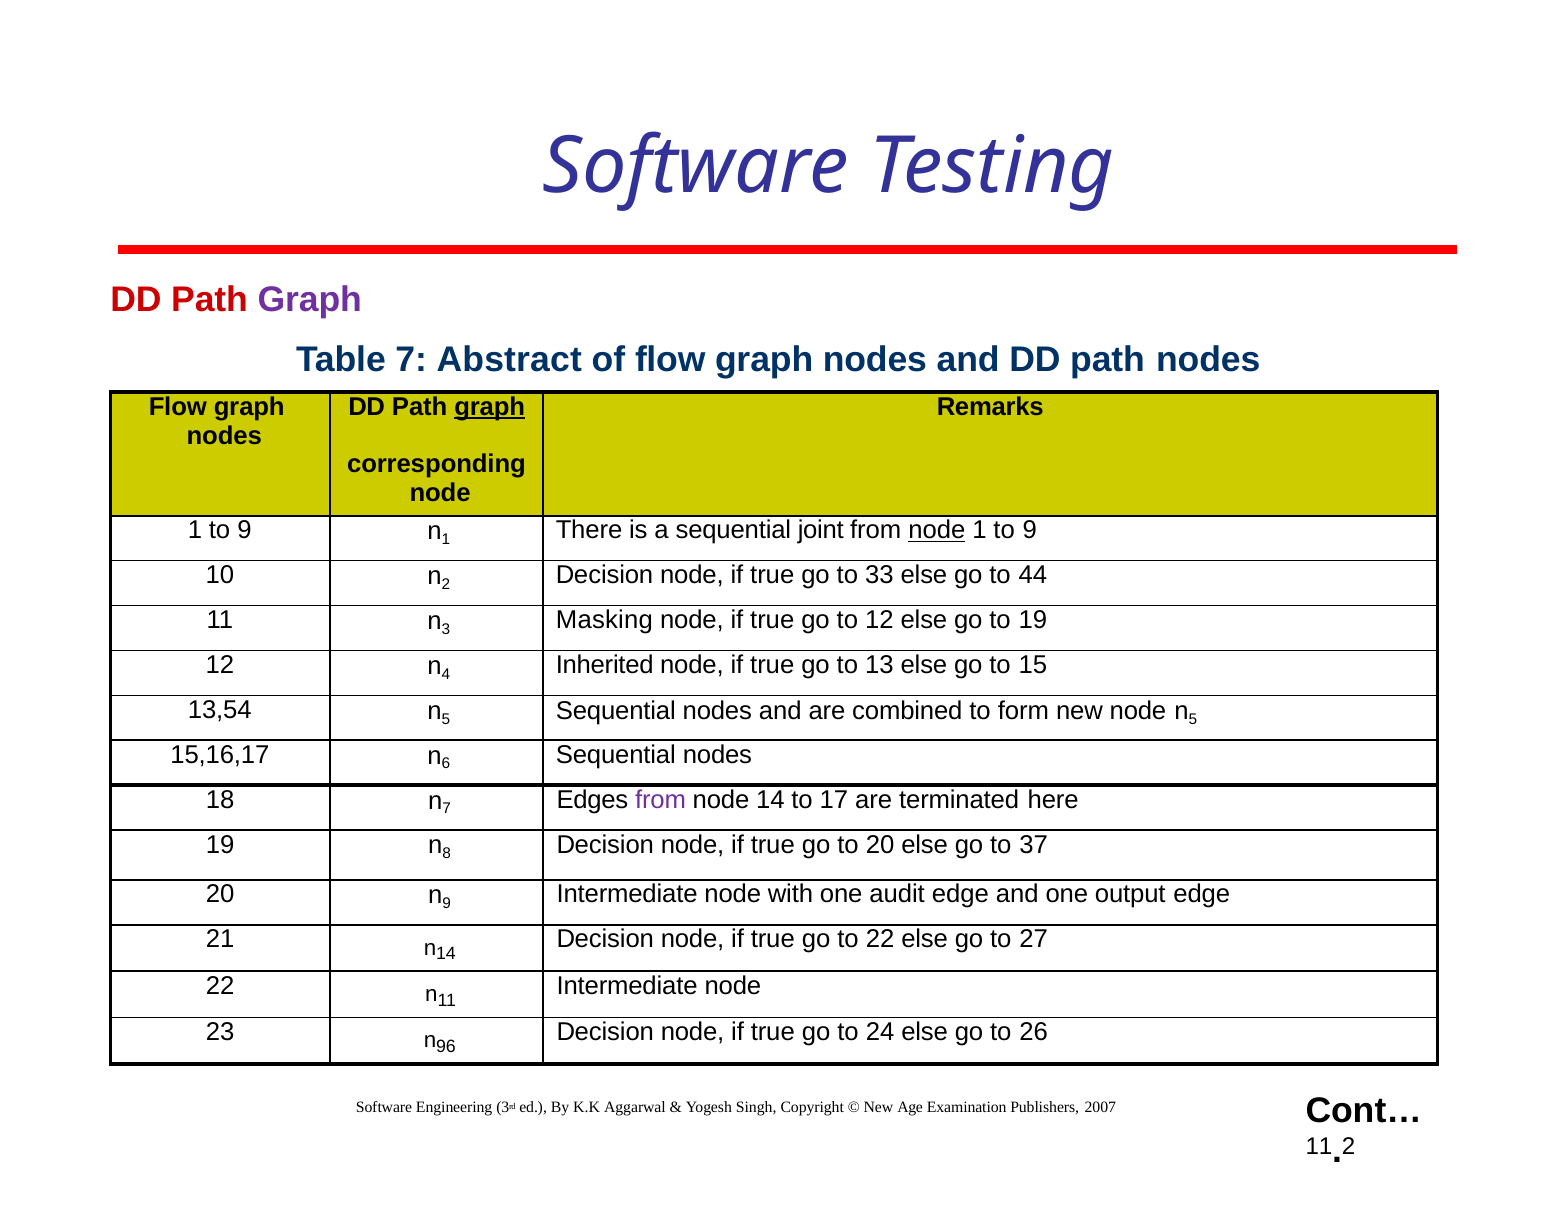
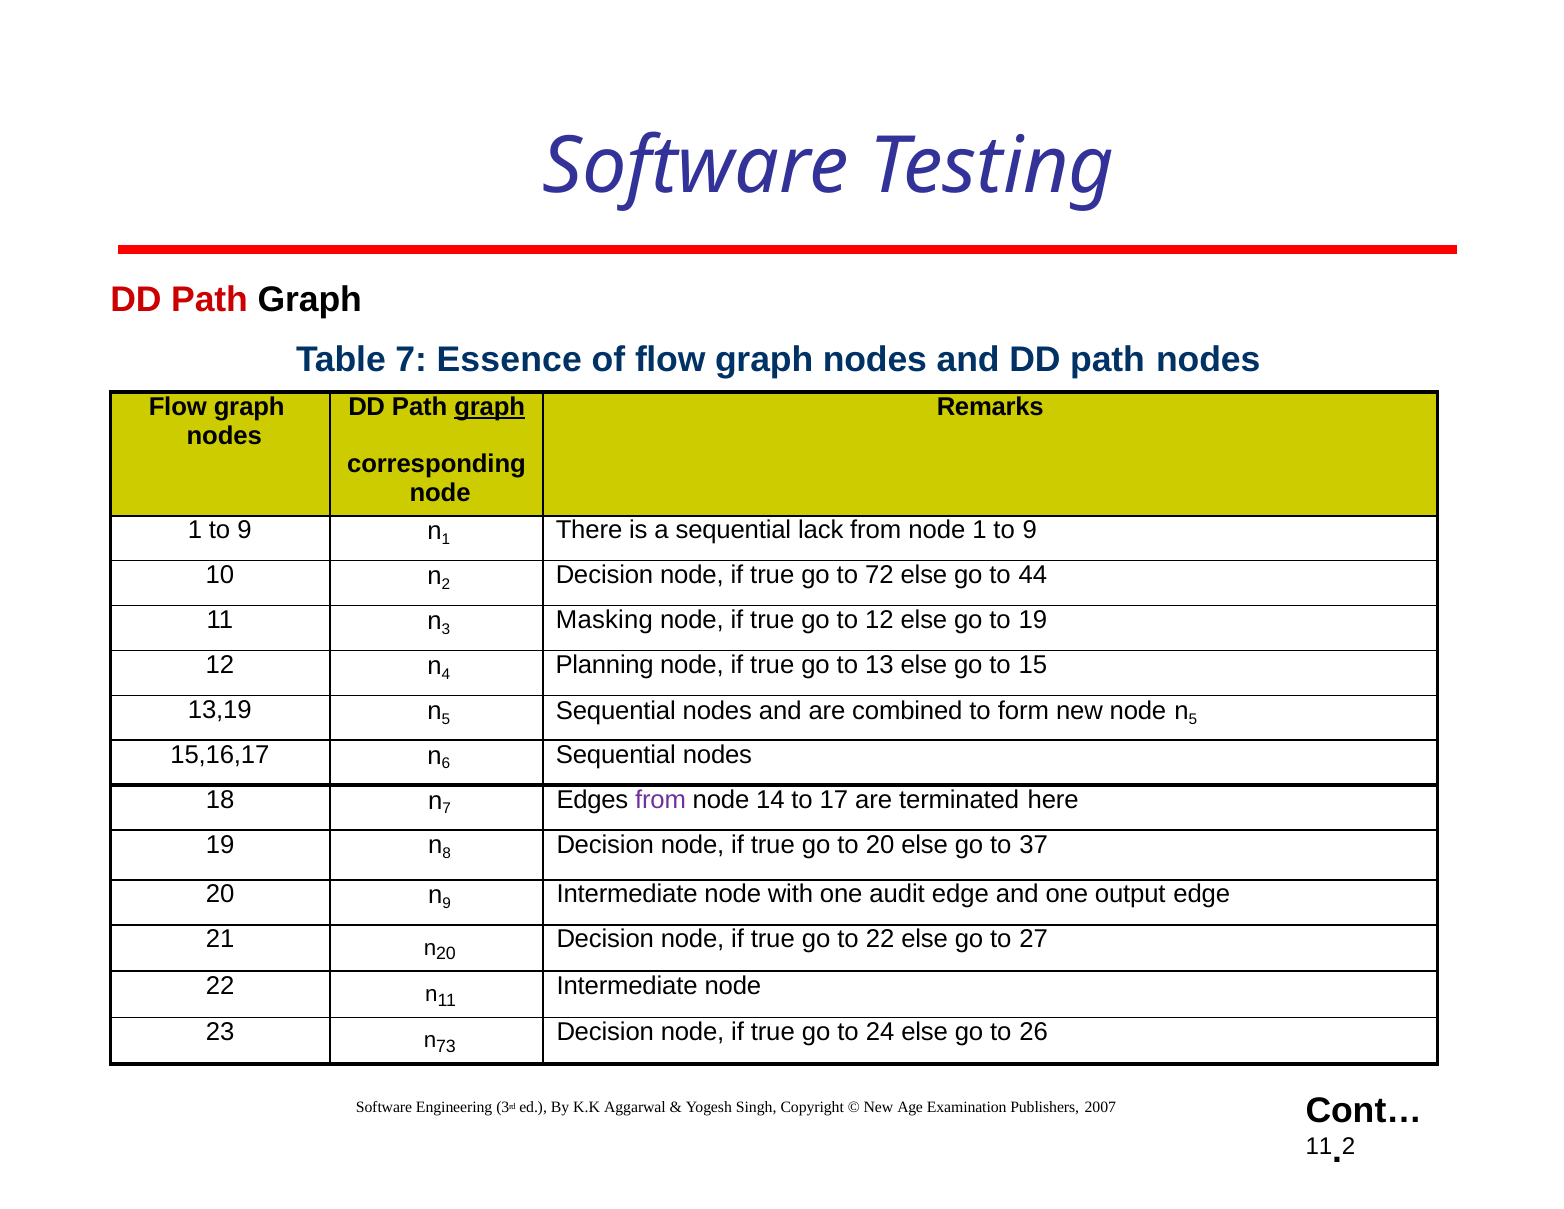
Graph at (310, 300) colour: purple -> black
Abstract: Abstract -> Essence
joint: joint -> lack
node at (937, 530) underline: present -> none
33: 33 -> 72
Inherited: Inherited -> Planning
13,54: 13,54 -> 13,19
14 at (446, 954): 14 -> 20
96: 96 -> 73
